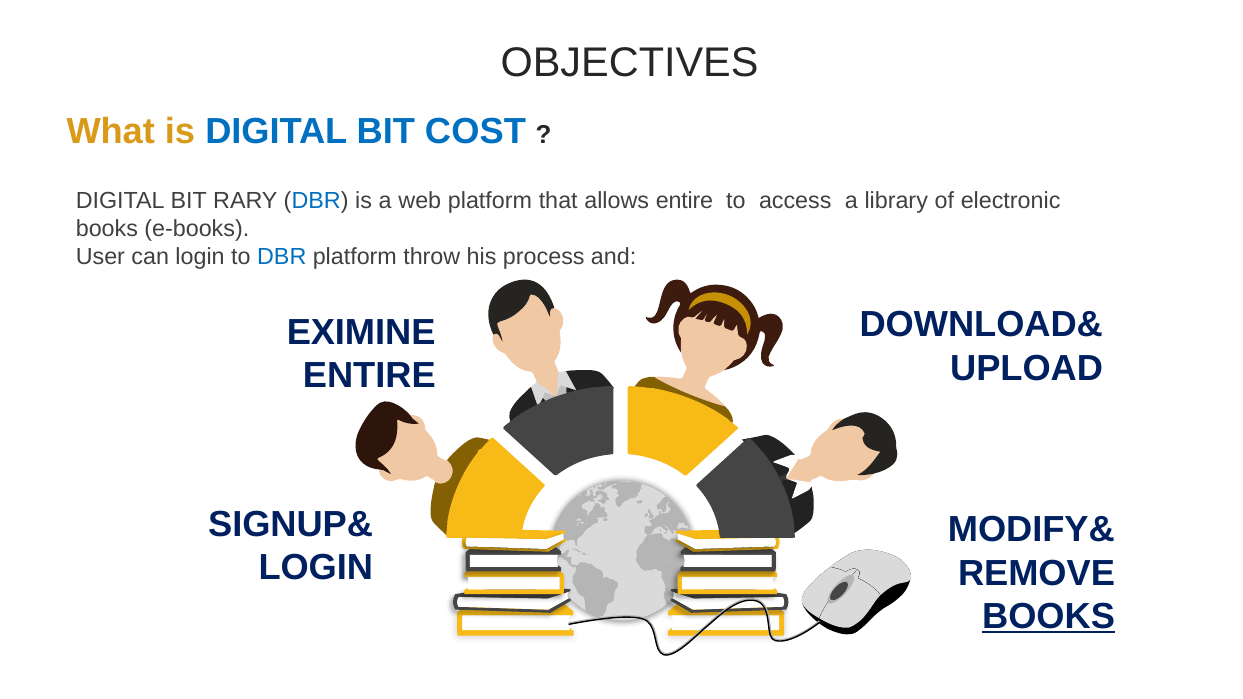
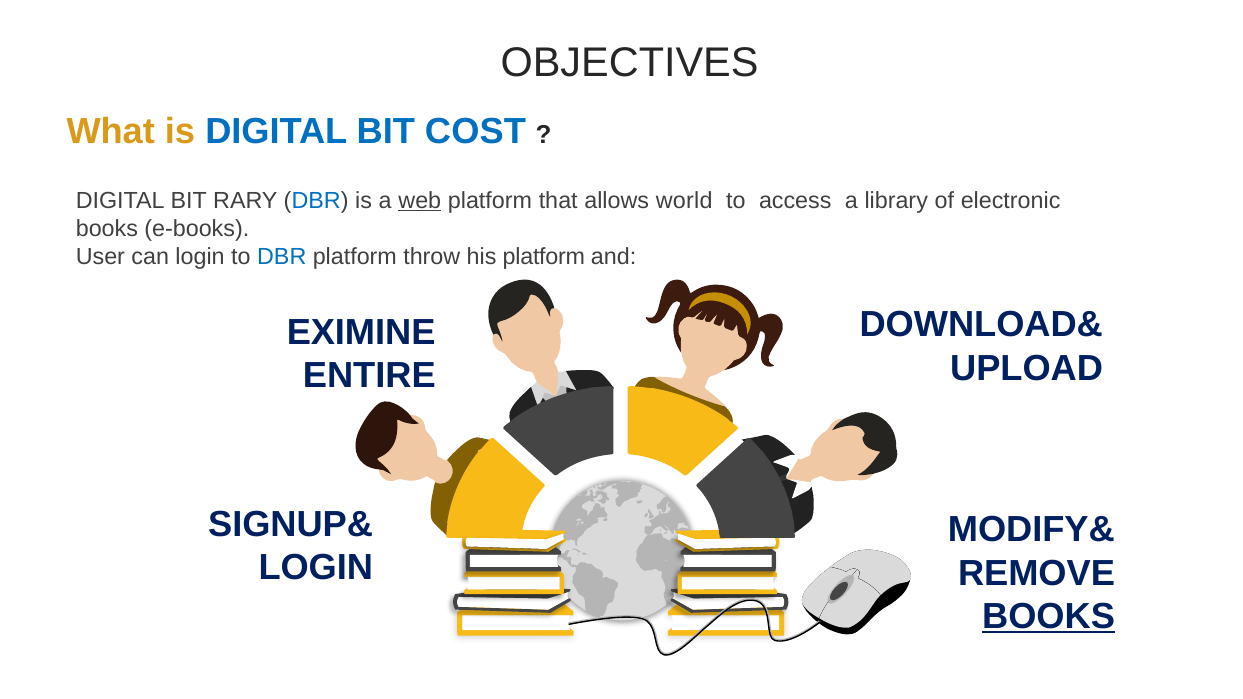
web underline: none -> present
allows entire: entire -> world
his process: process -> platform
